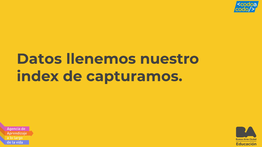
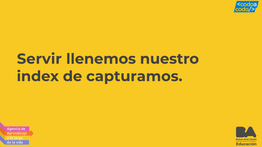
Datos: Datos -> Servir
